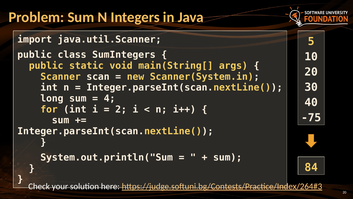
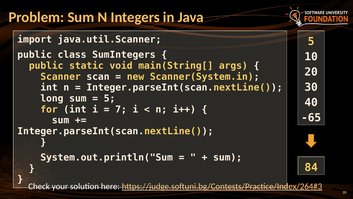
4 at (110, 98): 4 -> 5
2: 2 -> 7
-75: -75 -> -65
